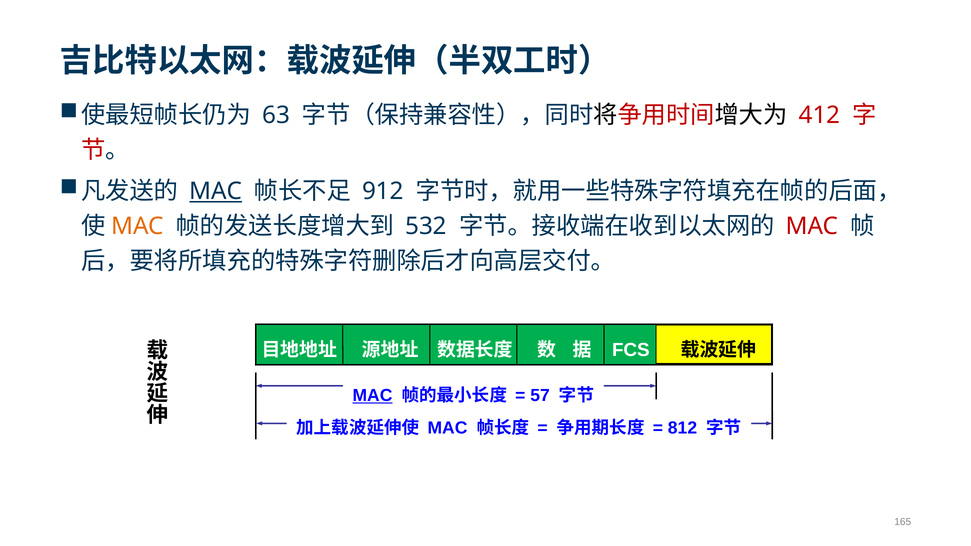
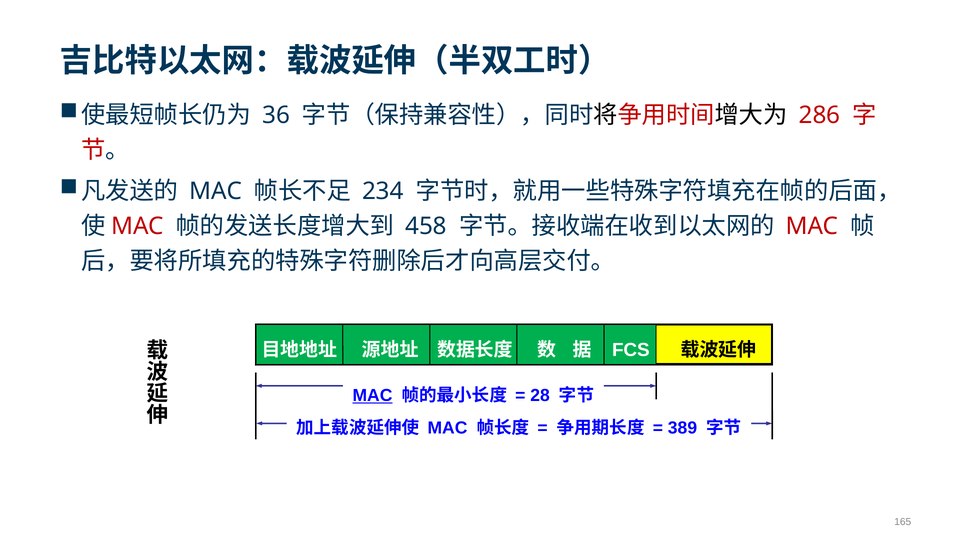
63: 63 -> 36
412: 412 -> 286
MAC at (216, 191) underline: present -> none
912: 912 -> 234
MAC at (137, 226) colour: orange -> red
532: 532 -> 458
57: 57 -> 28
812: 812 -> 389
